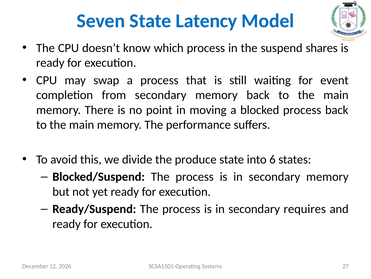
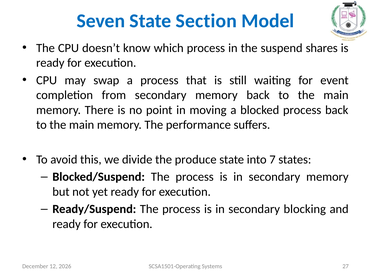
Latency: Latency -> Section
6: 6 -> 7
requires: requires -> blocking
